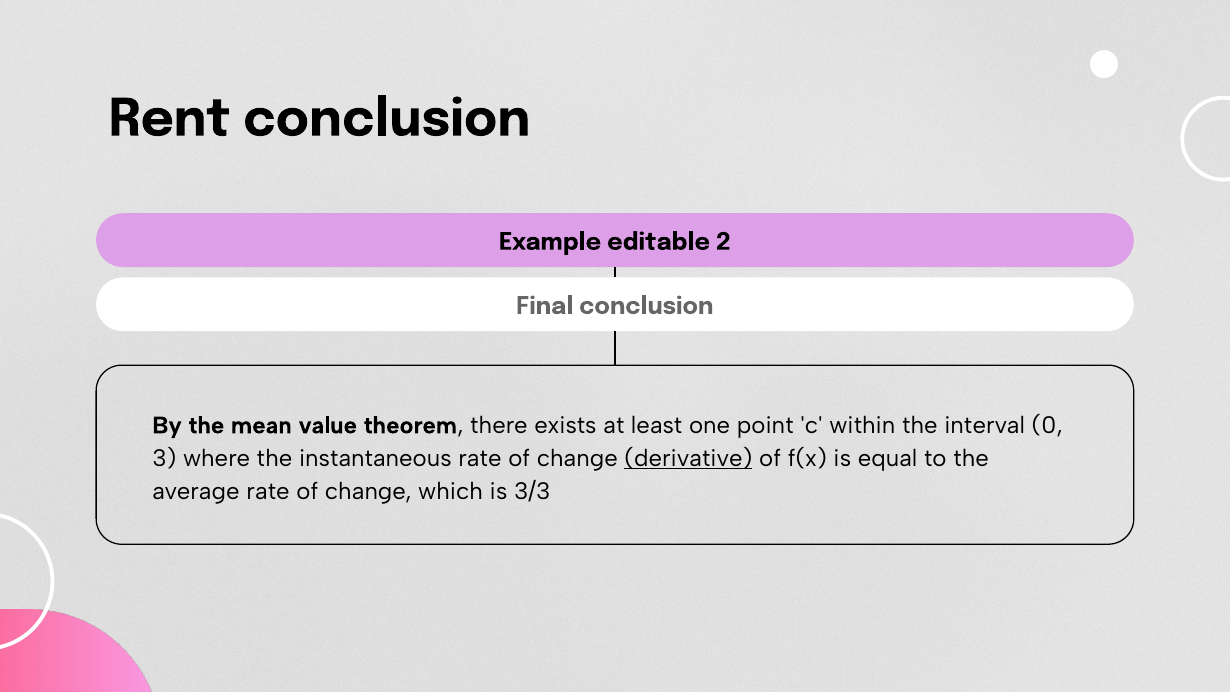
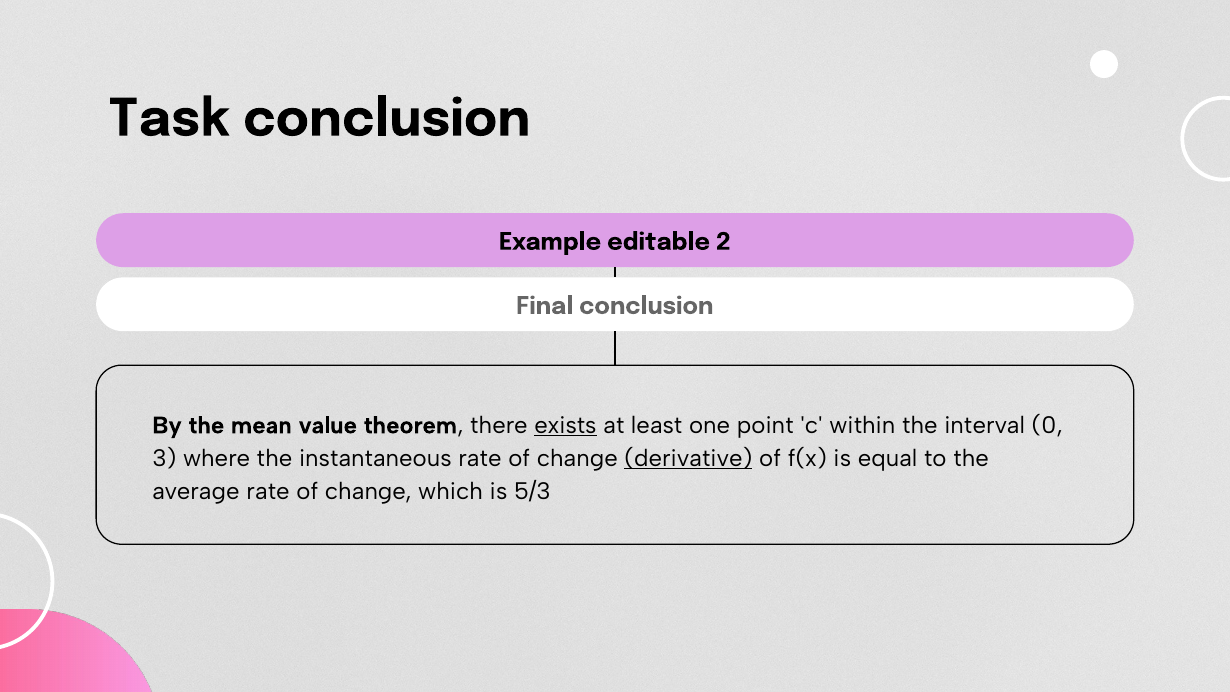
Rent: Rent -> Task
exists underline: none -> present
3/3: 3/3 -> 5/3
